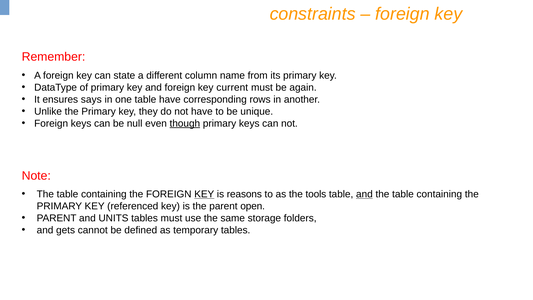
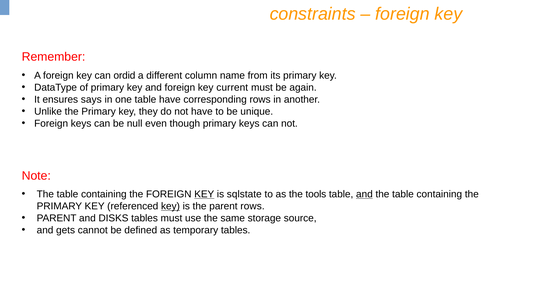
state: state -> ordid
though underline: present -> none
reasons: reasons -> sqlstate
key at (170, 206) underline: none -> present
parent open: open -> rows
UNITS: UNITS -> DISKS
folders: folders -> source
